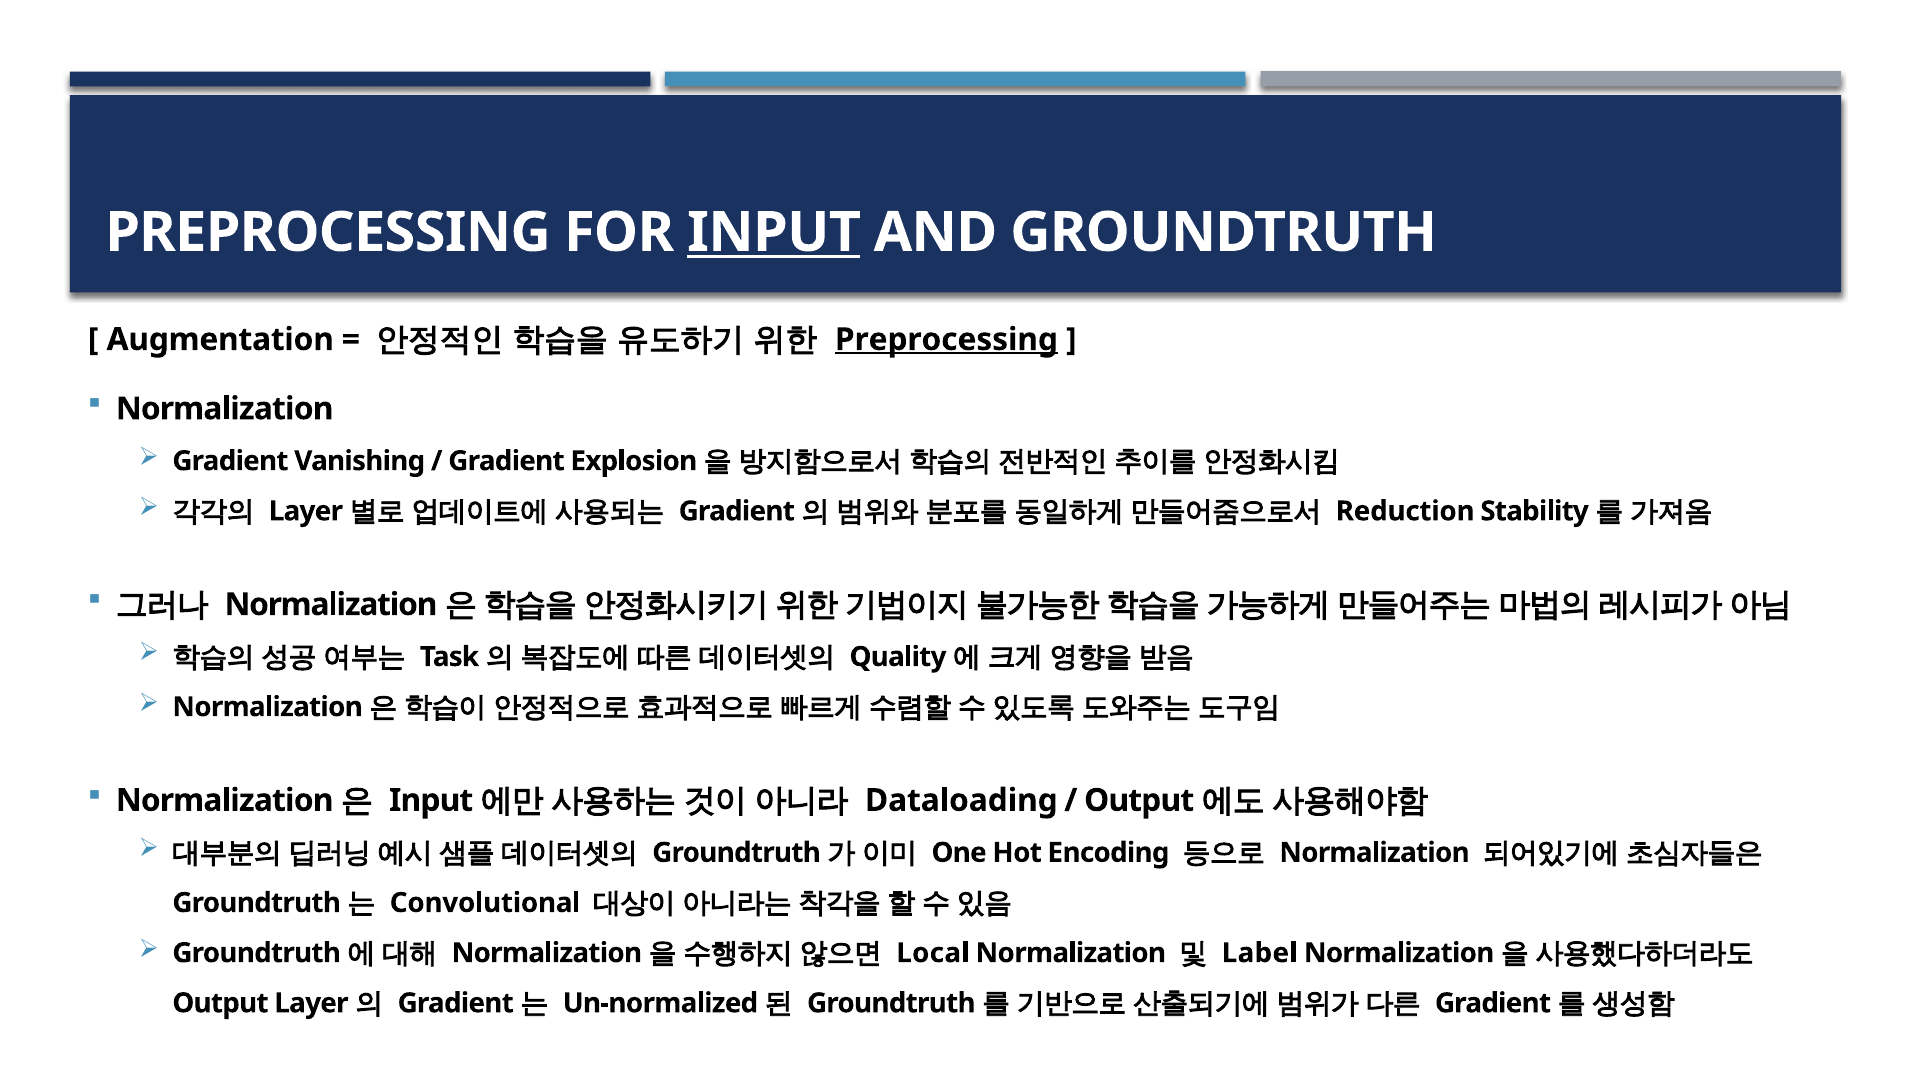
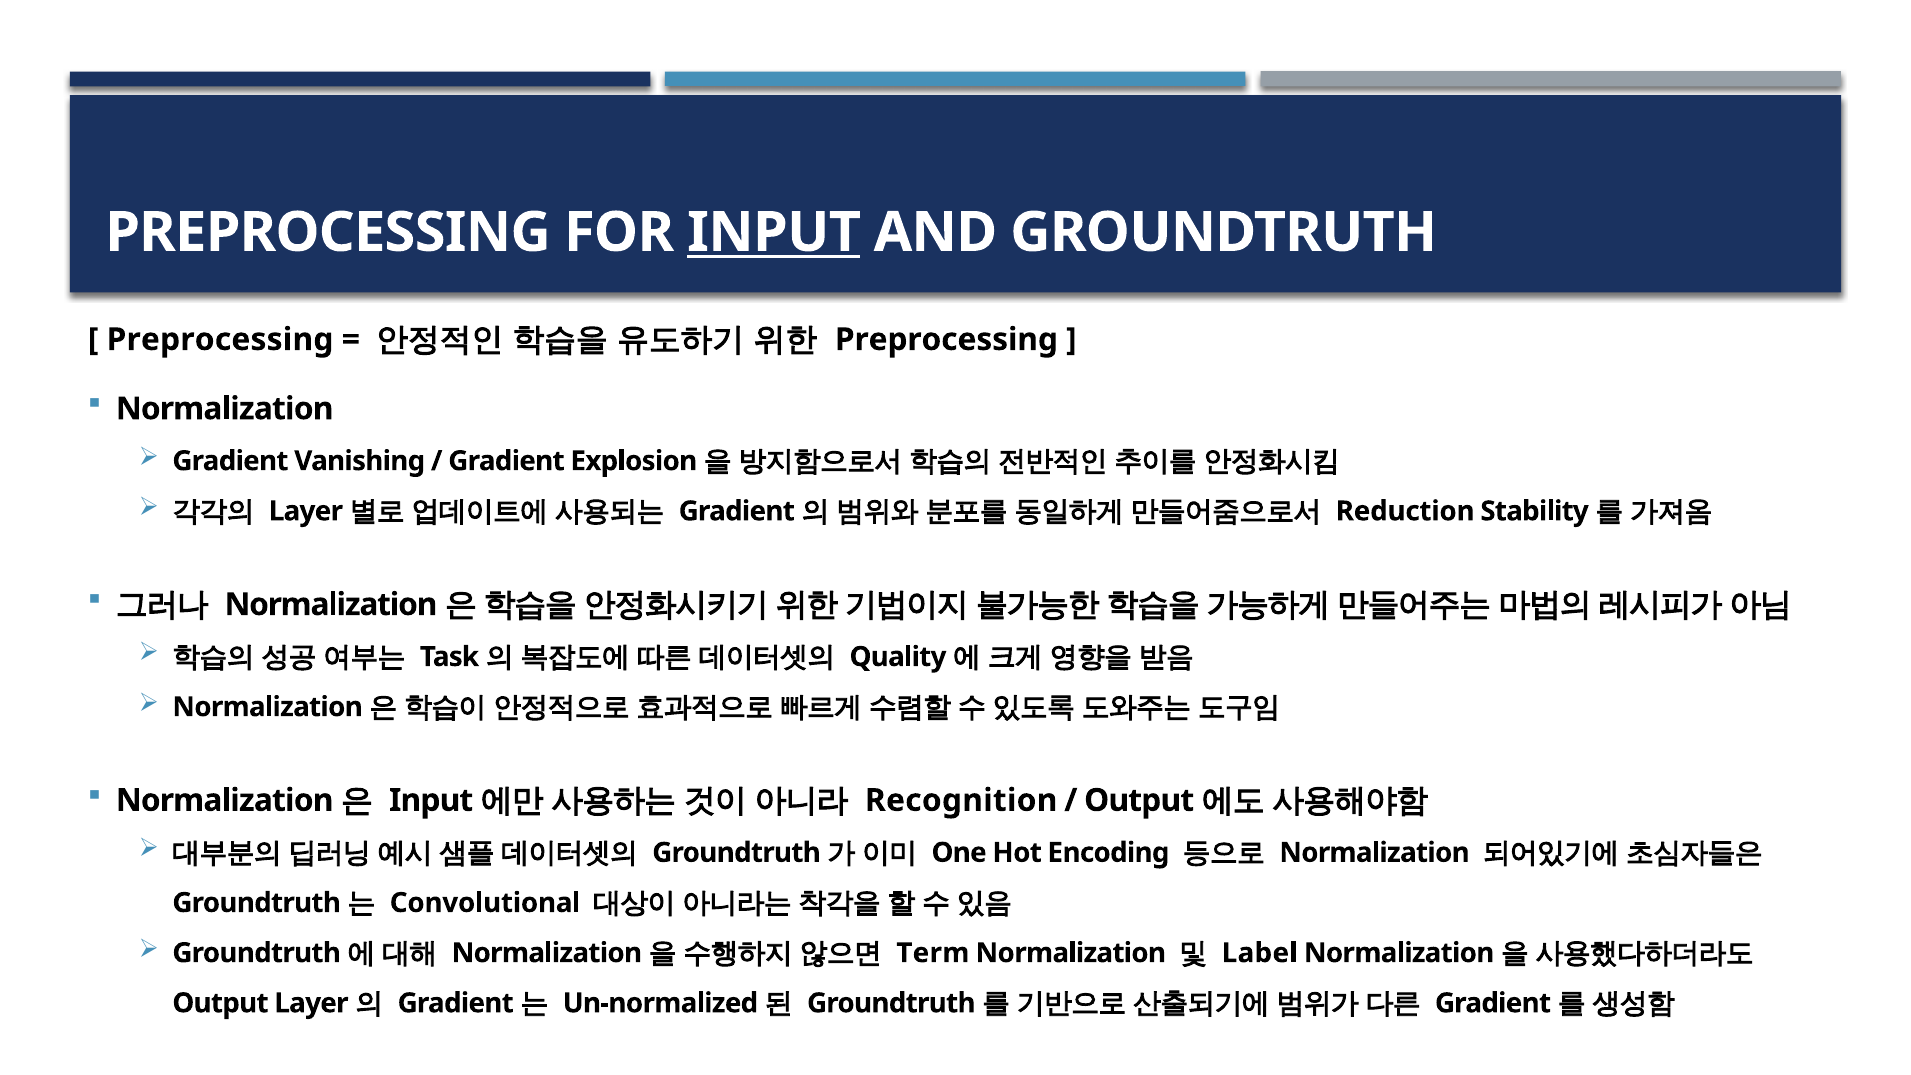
Augmentation at (220, 340): Augmentation -> Preprocessing
Preprocessing at (946, 340) underline: present -> none
Dataloading: Dataloading -> Recognition
Local: Local -> Term
